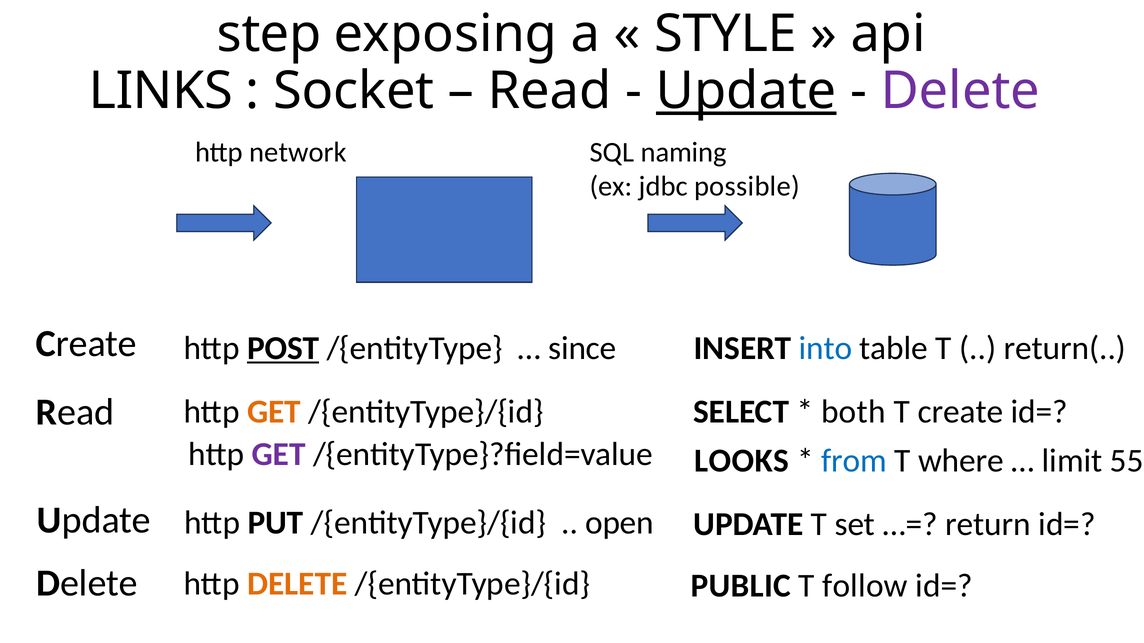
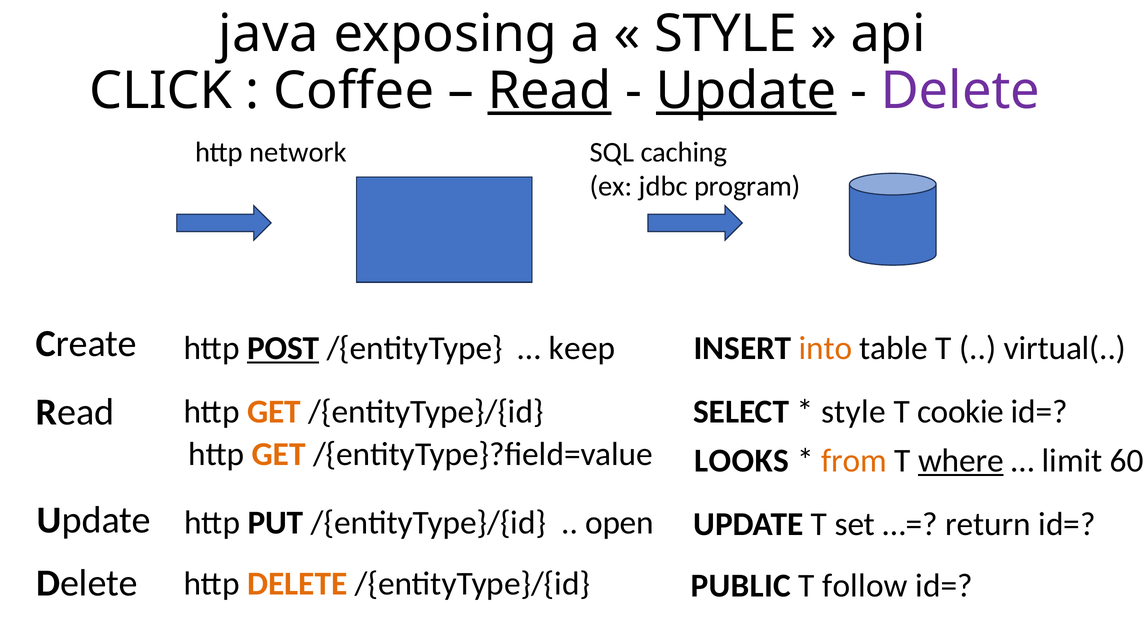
step: step -> java
LINKS: LINKS -> CLICK
Socket: Socket -> Coffee
Read at (550, 91) underline: none -> present
naming: naming -> caching
possible: possible -> program
into colour: blue -> orange
return(: return( -> virtual(
since: since -> keep
both at (853, 412): both -> style
T create: create -> cookie
GET at (279, 455) colour: purple -> orange
from colour: blue -> orange
where underline: none -> present
55: 55 -> 60
